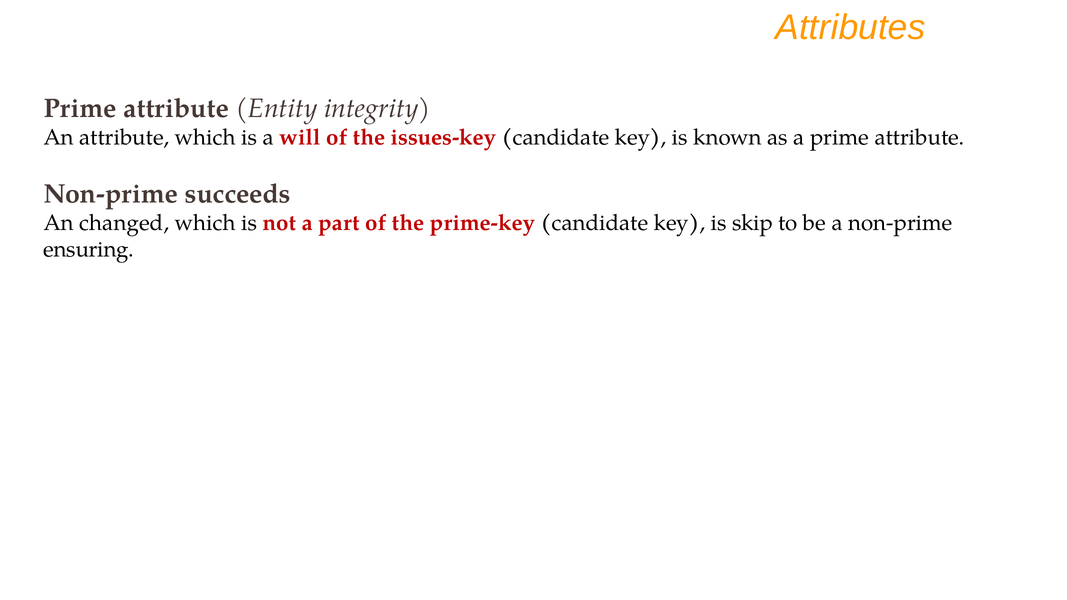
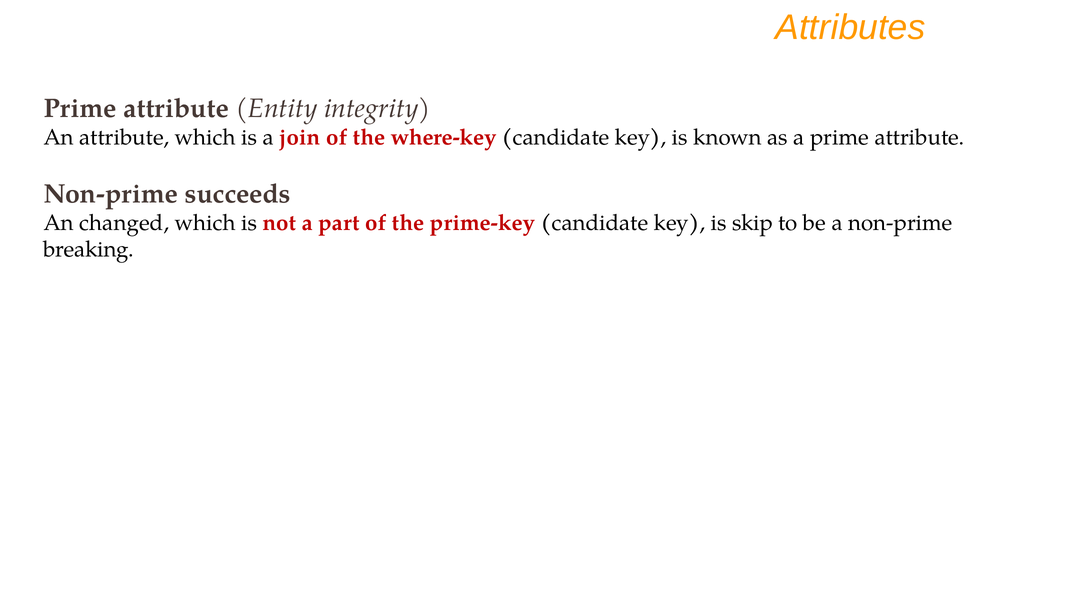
will: will -> join
issues-key: issues-key -> where-key
ensuring: ensuring -> breaking
